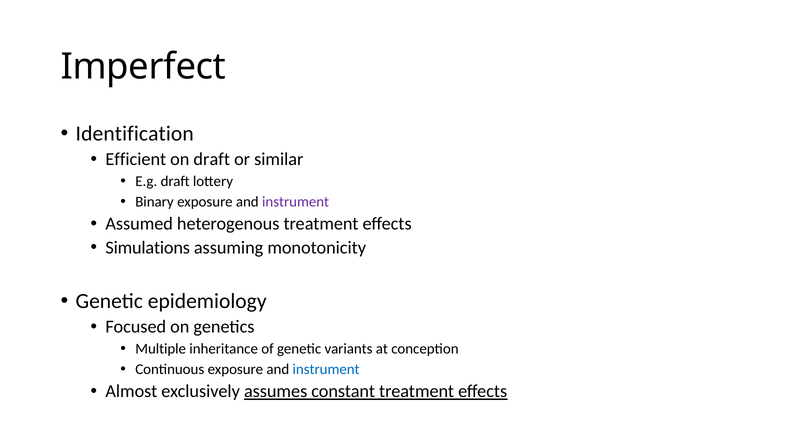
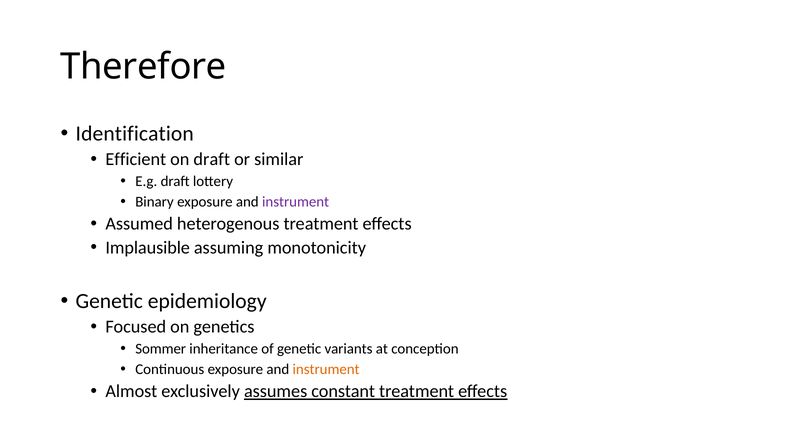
Imperfect: Imperfect -> Therefore
Simulations: Simulations -> Implausible
Multiple: Multiple -> Sommer
instrument at (326, 369) colour: blue -> orange
